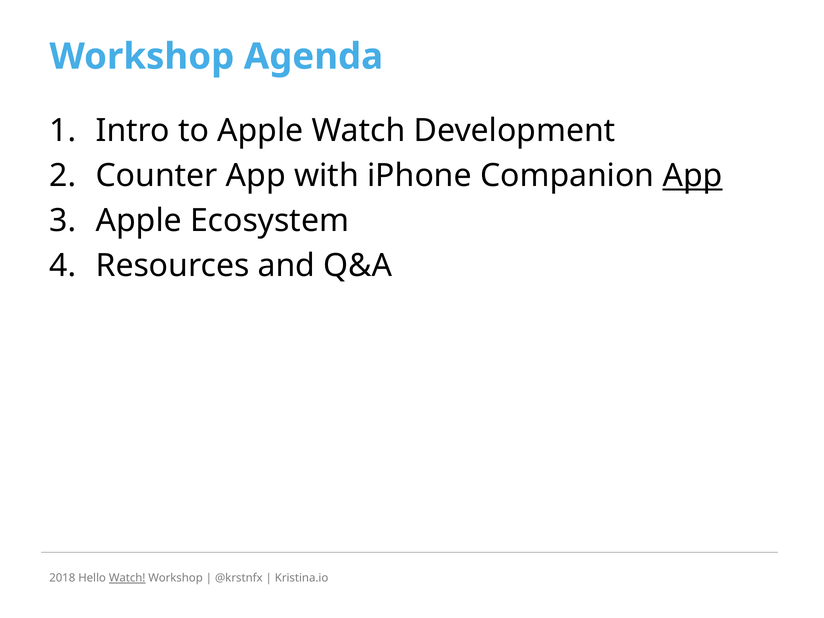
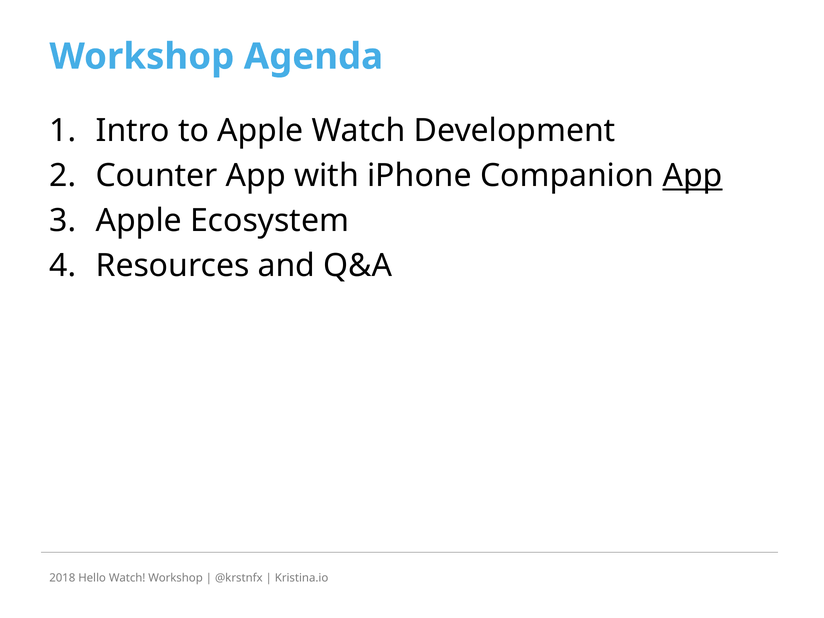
Watch at (127, 578) underline: present -> none
